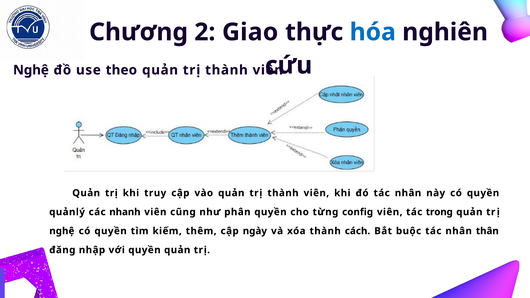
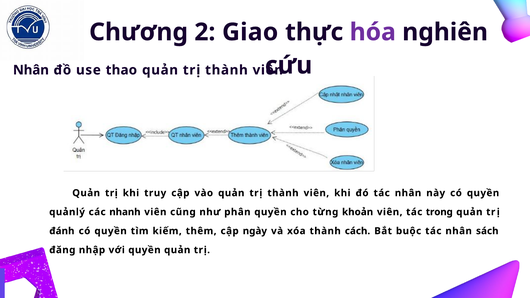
hóa colour: blue -> purple
Nghệ at (31, 70): Nghệ -> Nhân
theo: theo -> thao
config: config -> khoản
nghệ at (62, 231): nghệ -> đánh
thân: thân -> sách
